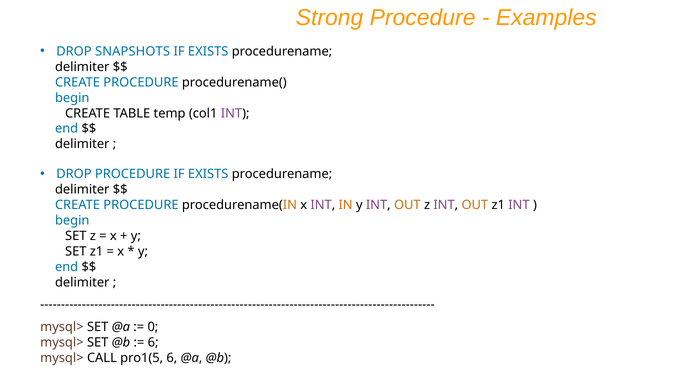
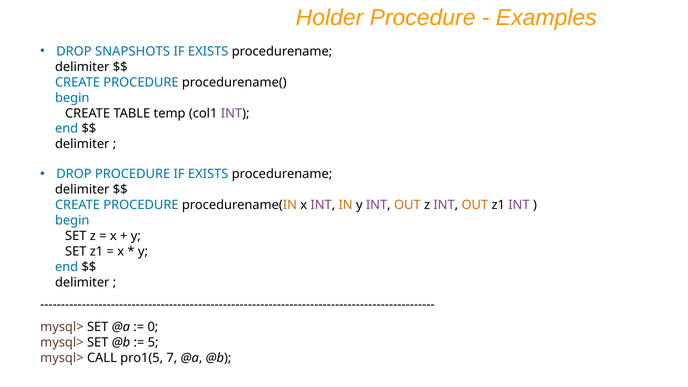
Strong: Strong -> Holder
6 at (153, 342): 6 -> 5
pro1(5 6: 6 -> 7
